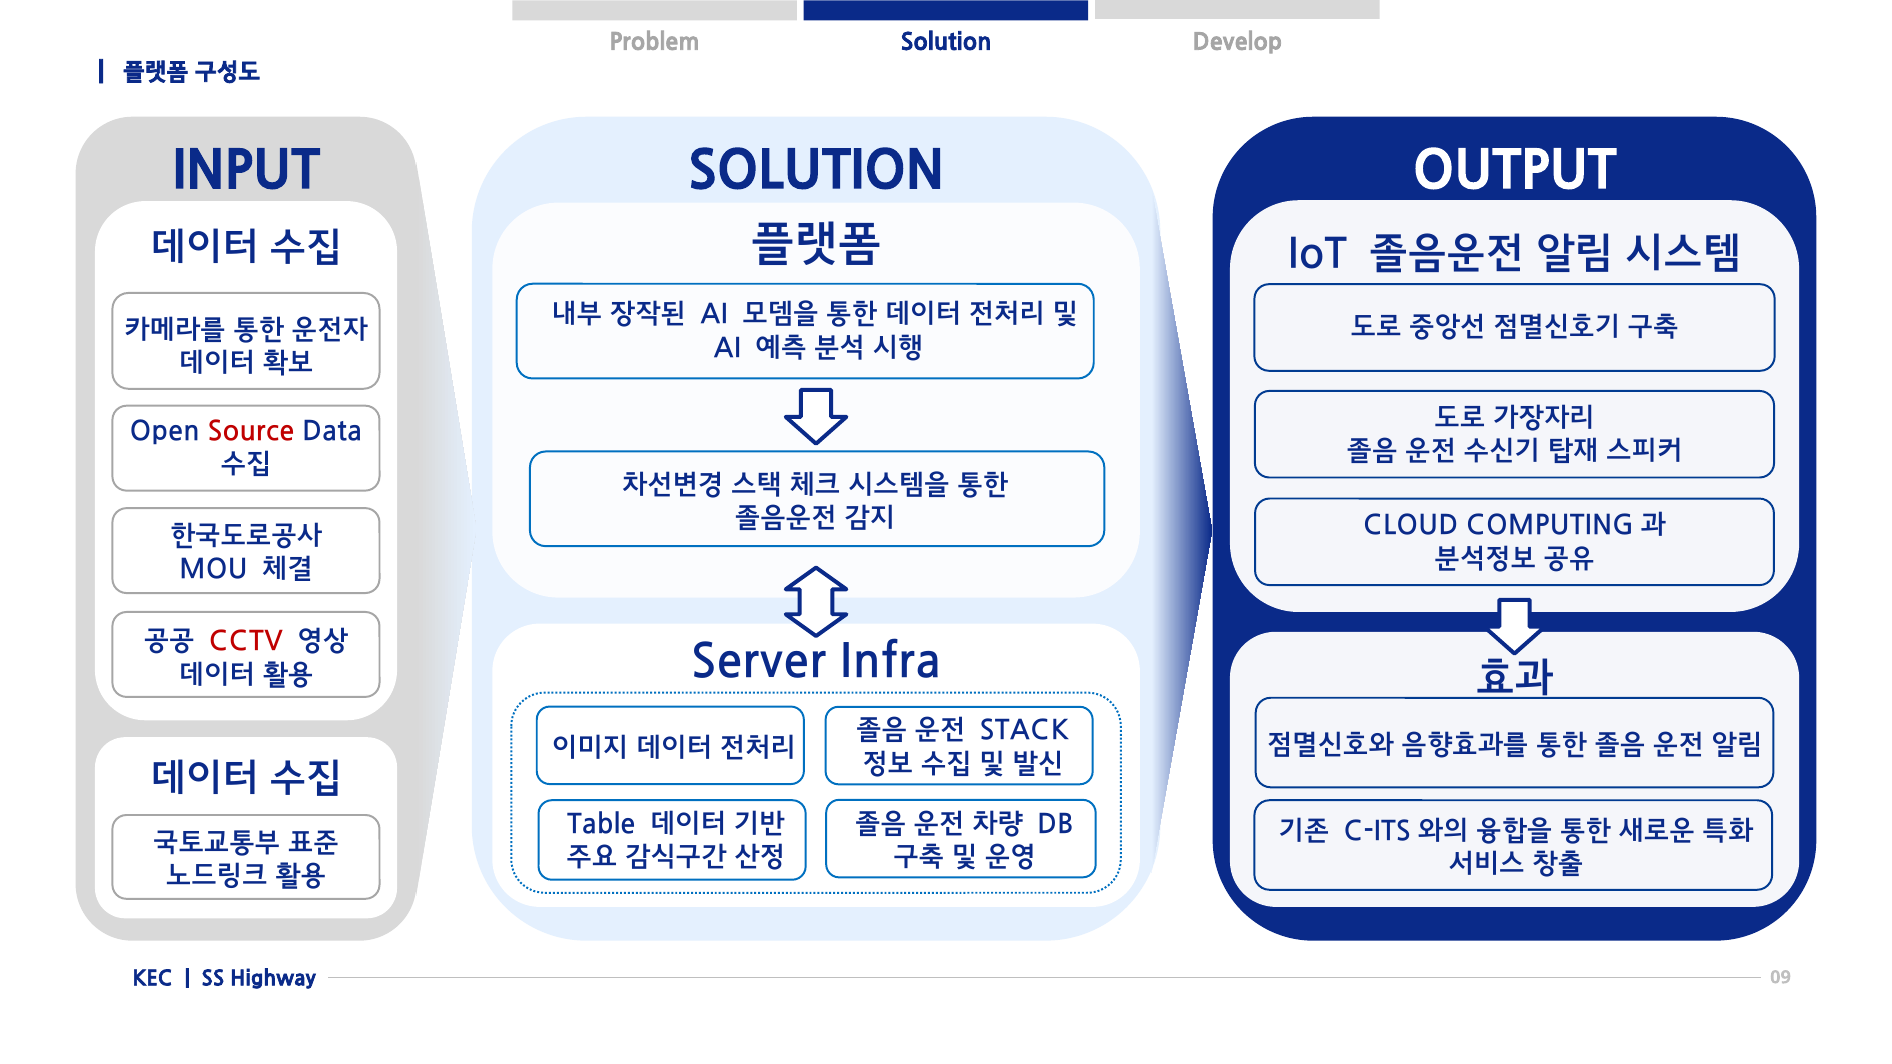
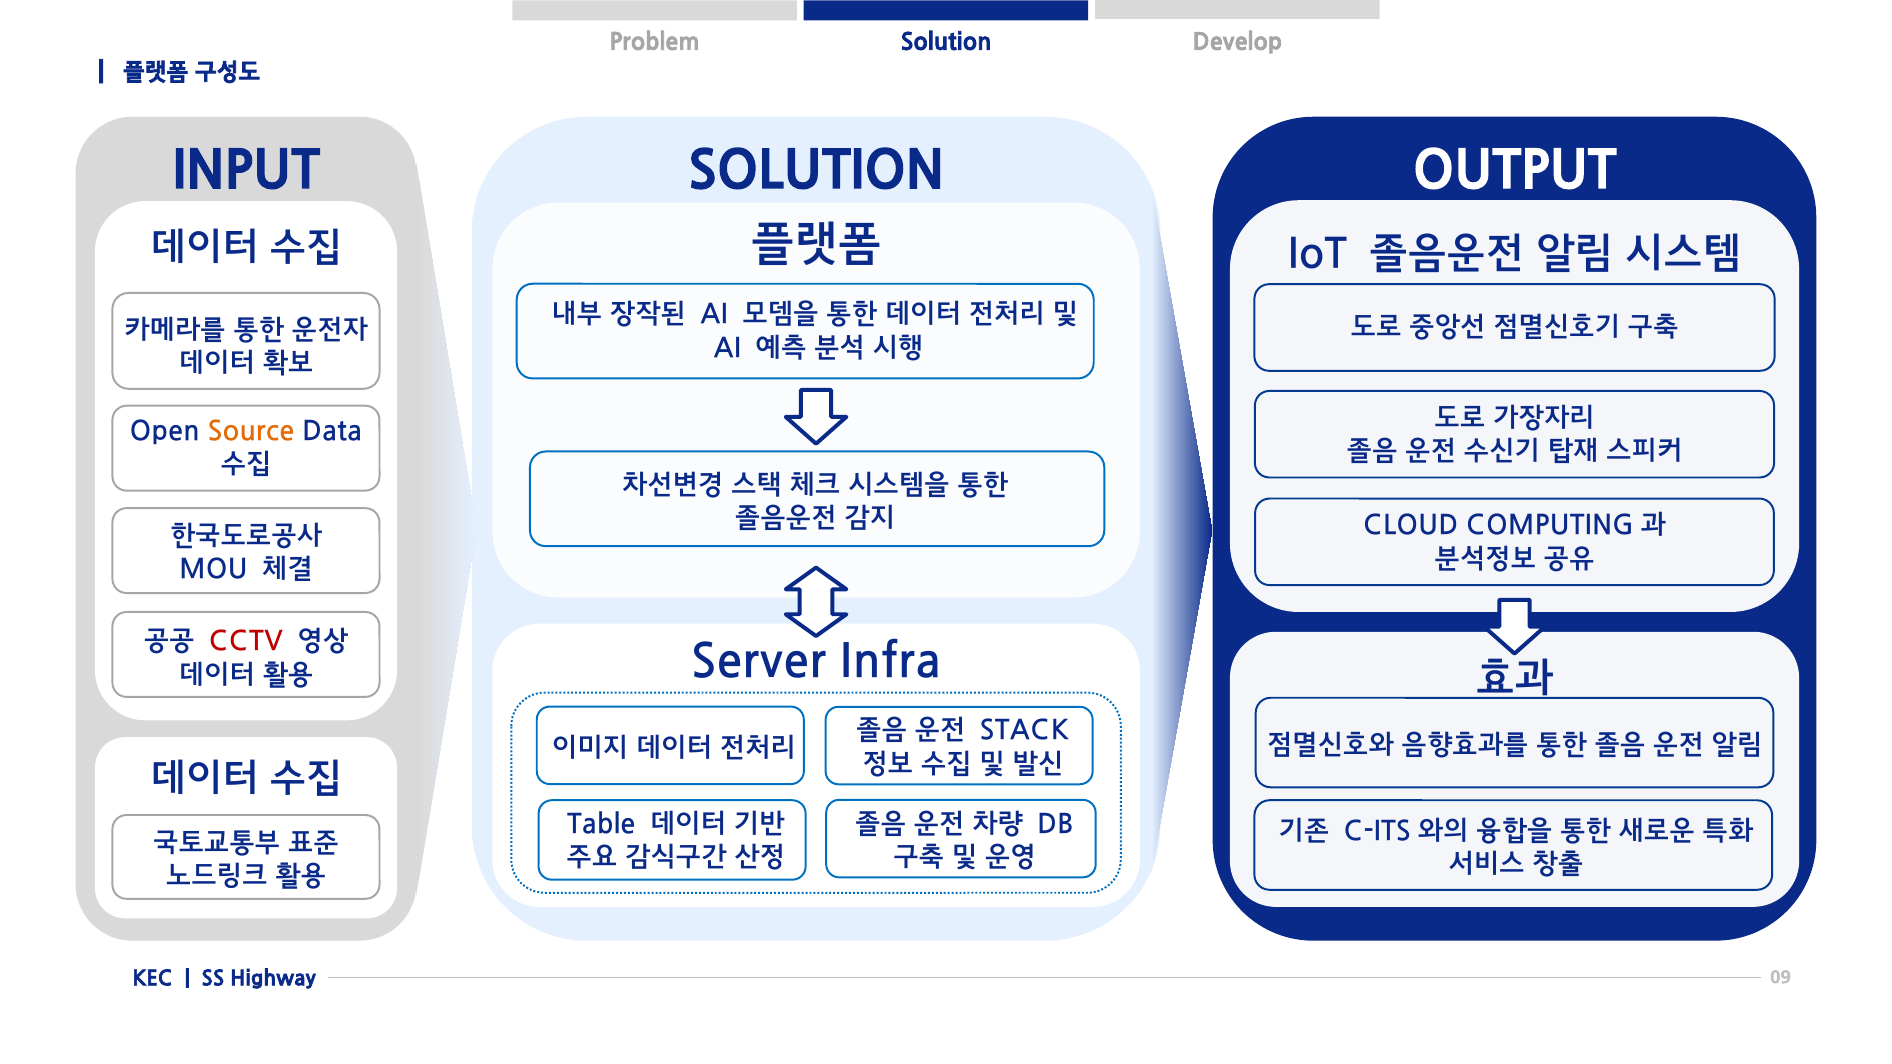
Source colour: red -> orange
